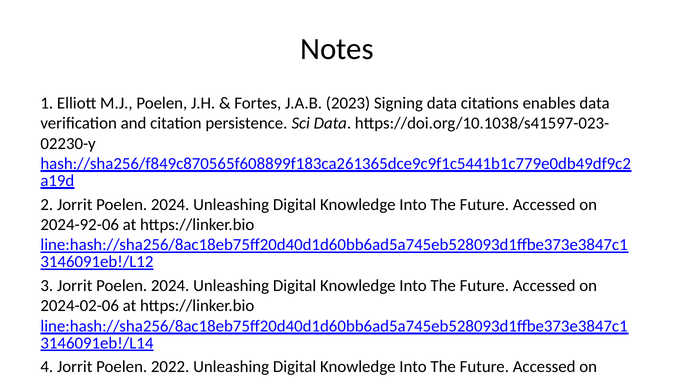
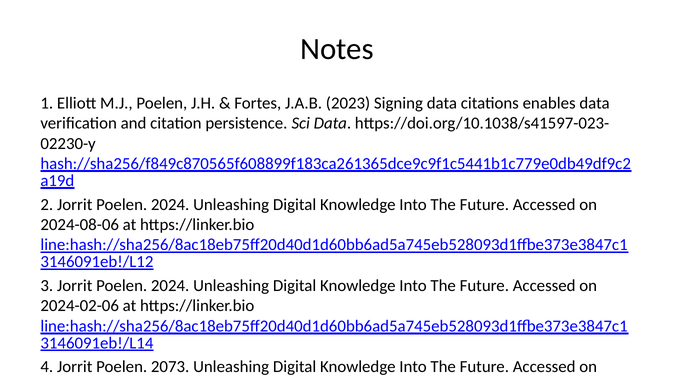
2024-92-06: 2024-92-06 -> 2024-08-06
2022: 2022 -> 2073
